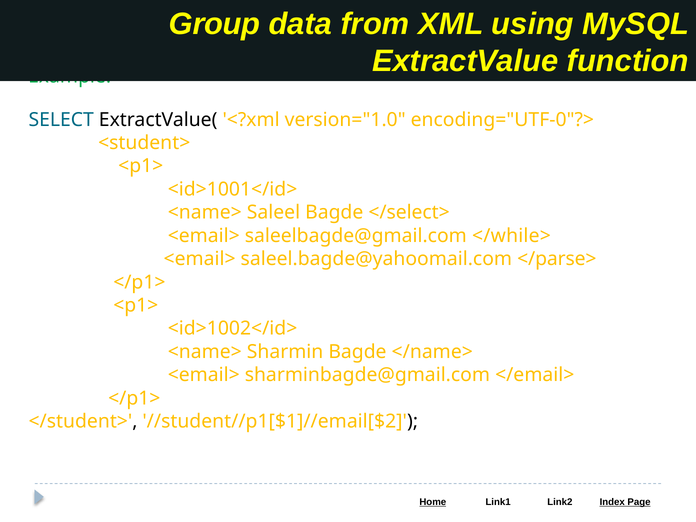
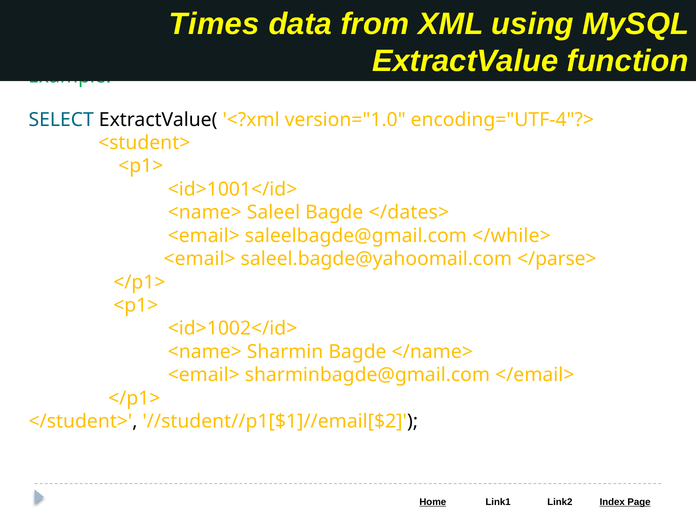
Group: Group -> Times
encoding="UTF-0"?>: encoding="UTF-0"?> -> encoding="UTF-4"?>
</select>: </select> -> </dates>
